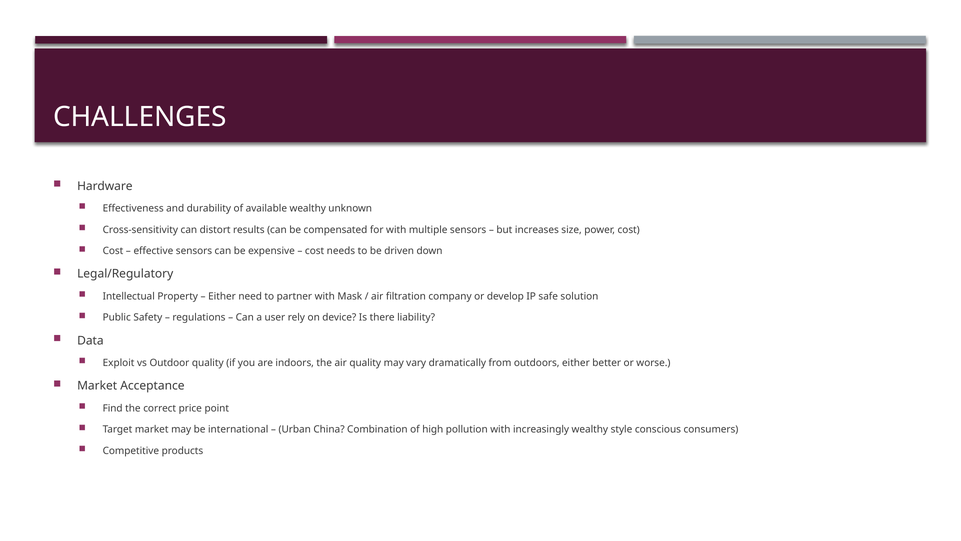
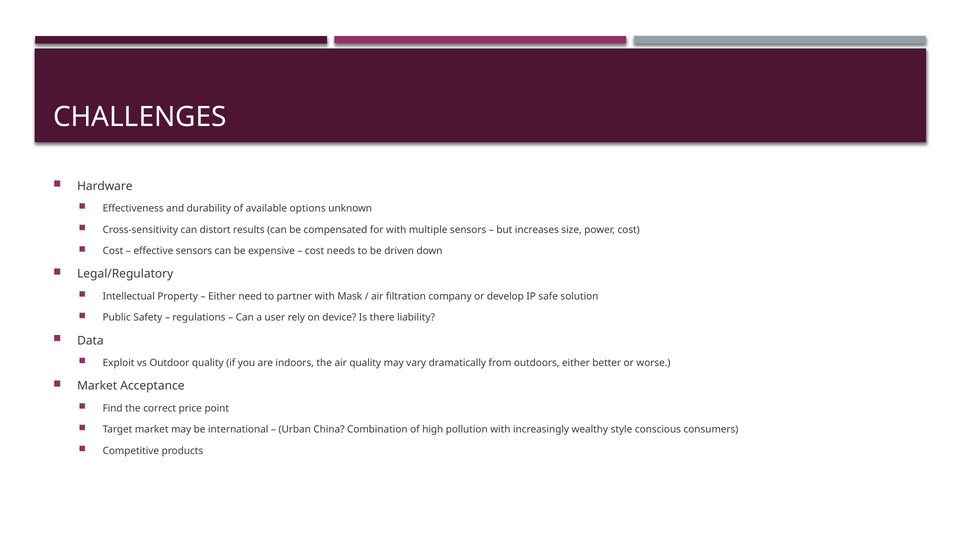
available wealthy: wealthy -> options
